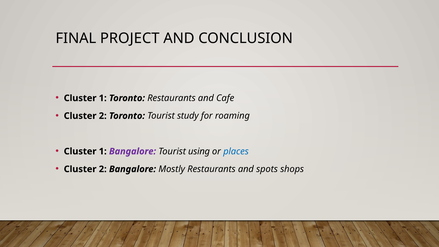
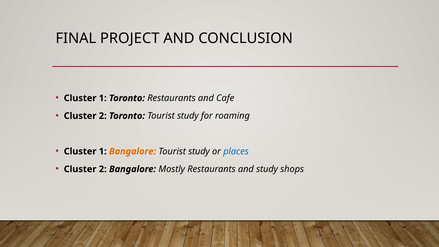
Bangalore at (133, 151) colour: purple -> orange
using at (199, 151): using -> study
and spots: spots -> study
